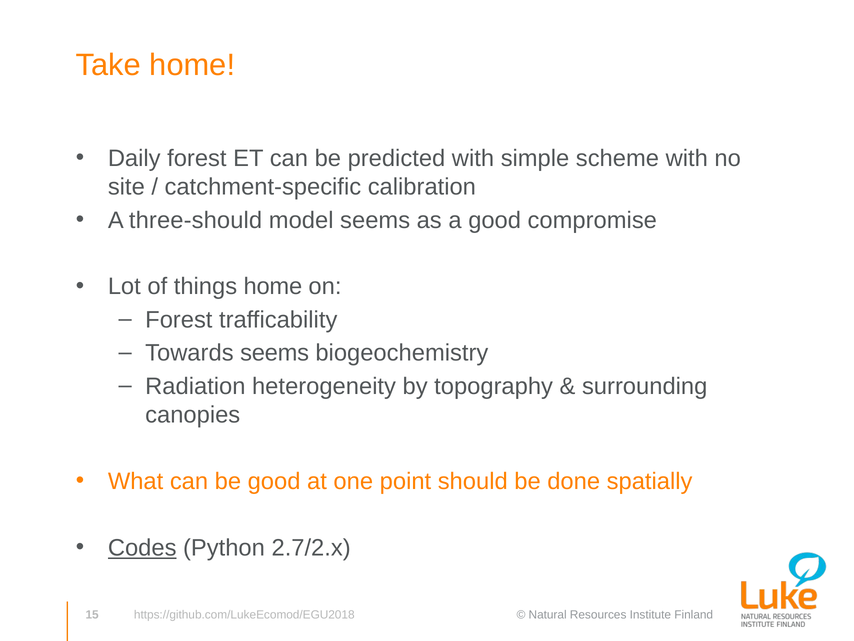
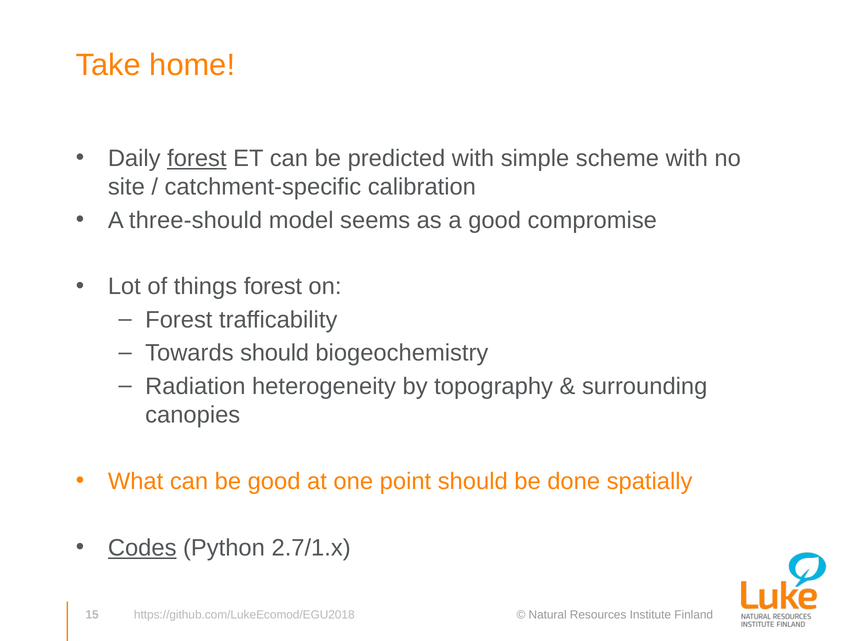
forest at (197, 158) underline: none -> present
things home: home -> forest
Towards seems: seems -> should
2.7/2.x: 2.7/2.x -> 2.7/1.x
